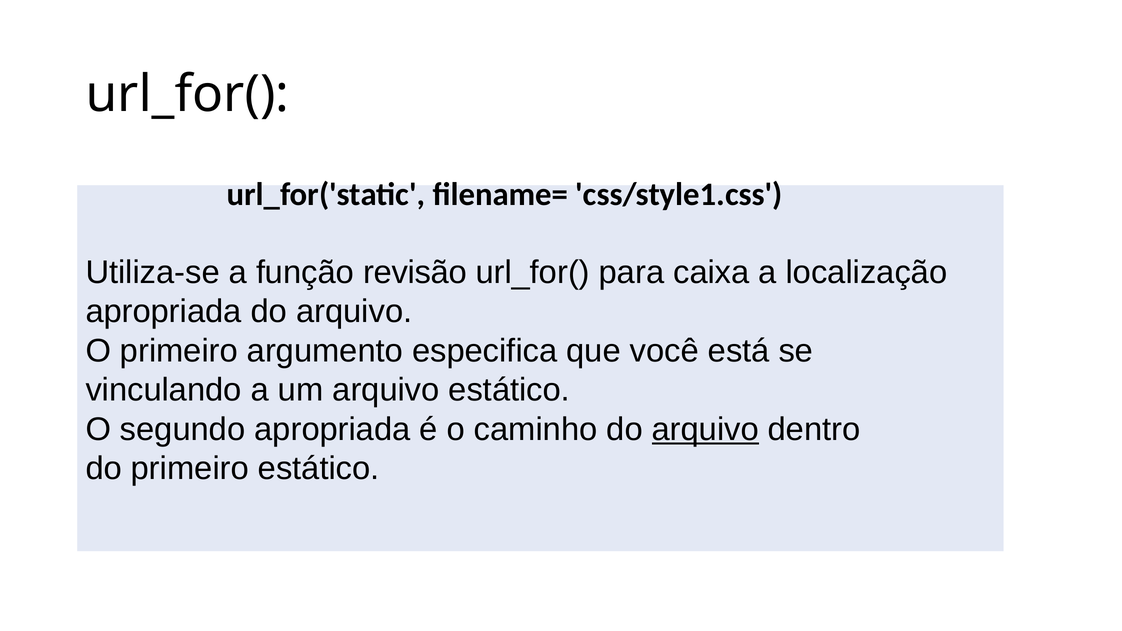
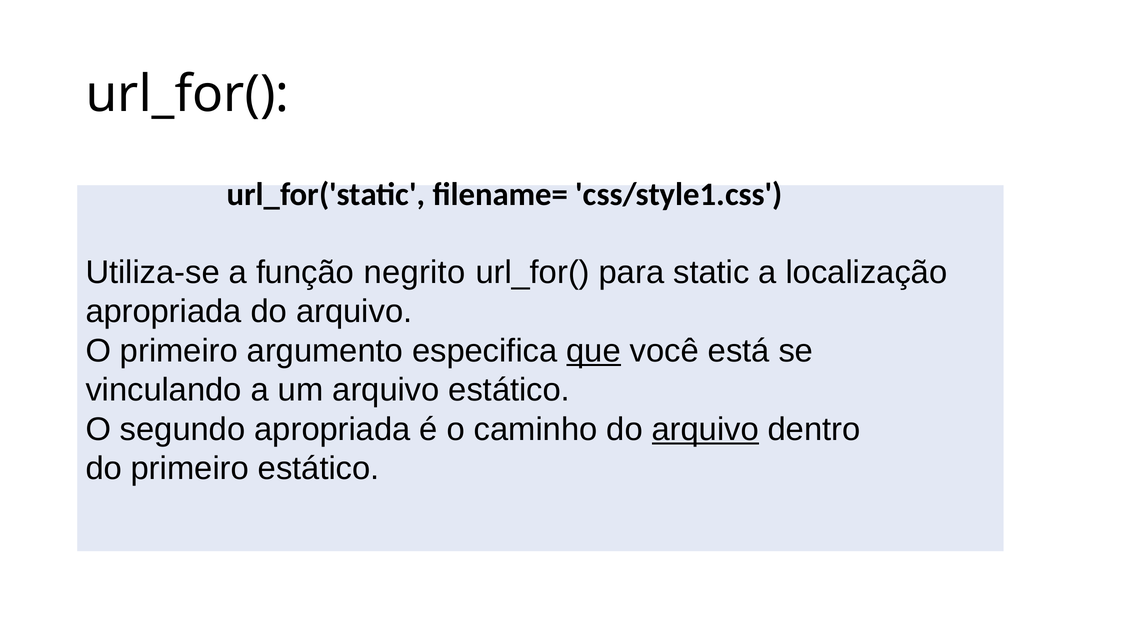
revisão: revisão -> negrito
caixa: caixa -> static
que underline: none -> present
